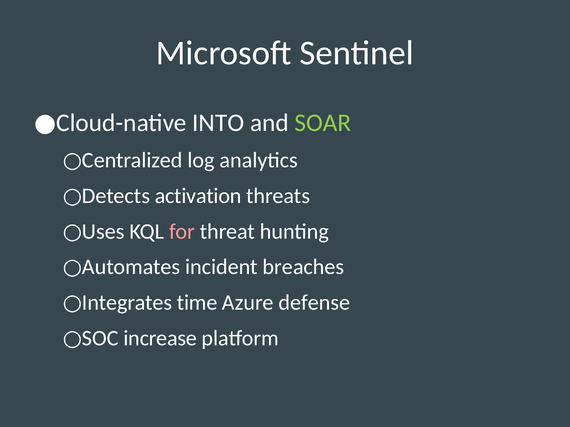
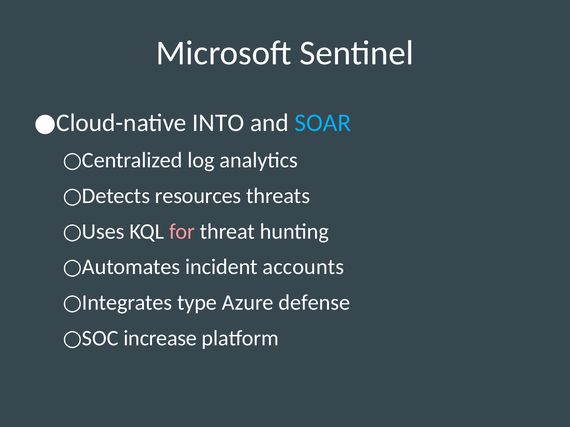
SOAR colour: light green -> light blue
activation: activation -> resources
breaches: breaches -> accounts
time: time -> type
